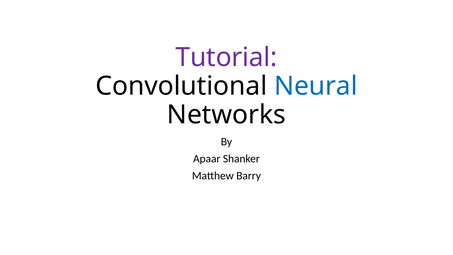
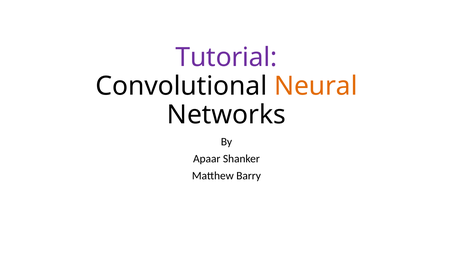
Neural colour: blue -> orange
